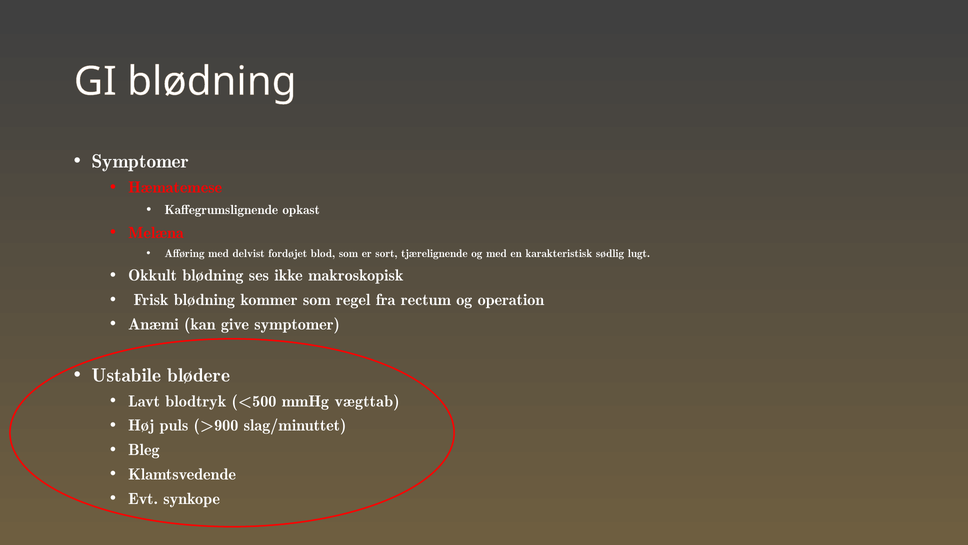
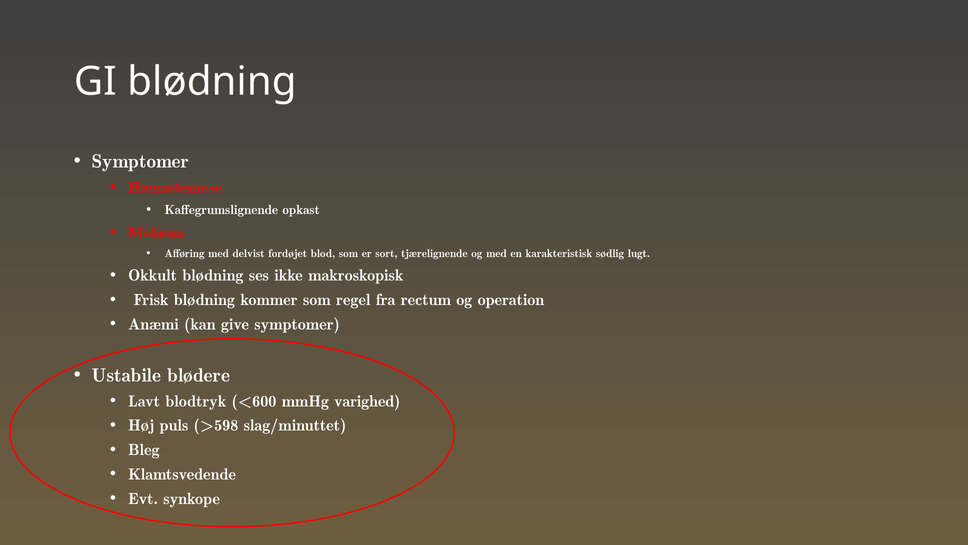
<500: <500 -> <600
vægttab: vægttab -> varighed
>900: >900 -> >598
